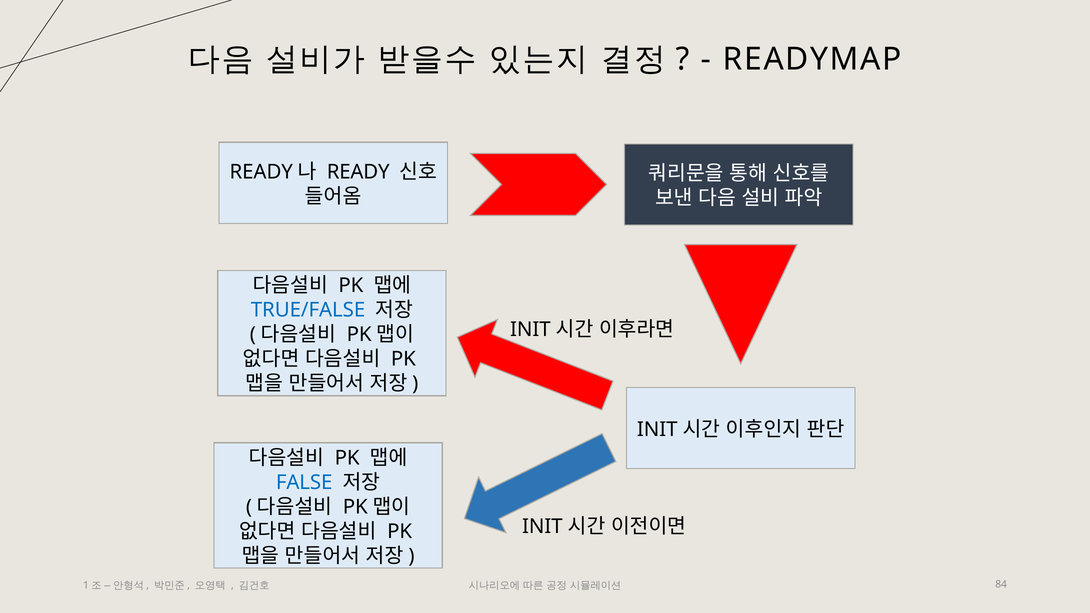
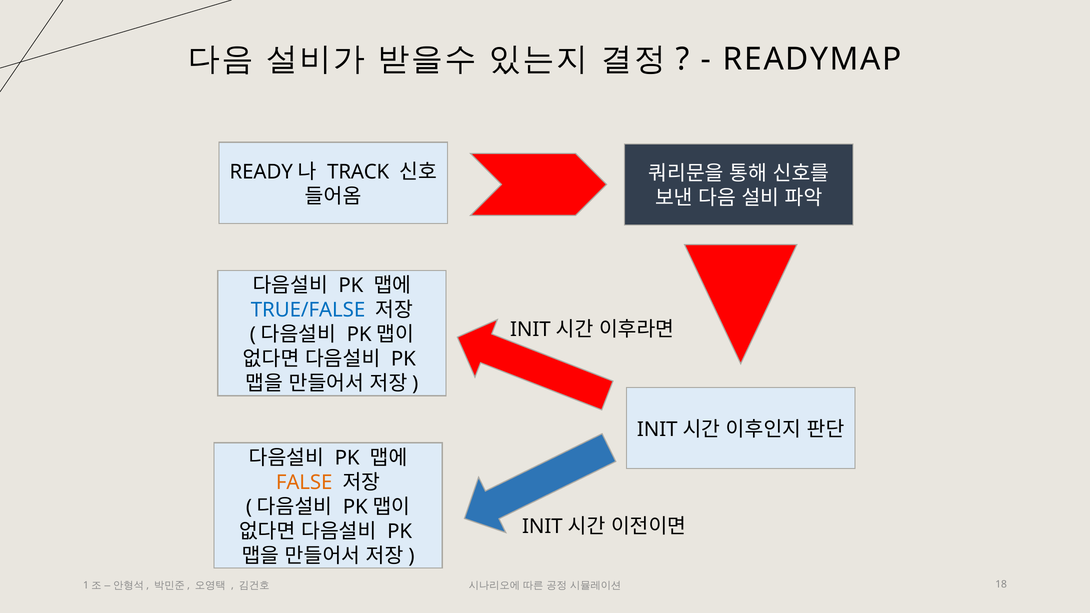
READY: READY -> TRACK
FALSE colour: blue -> orange
84: 84 -> 18
